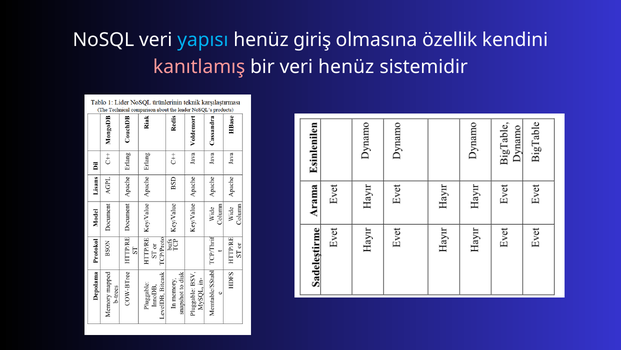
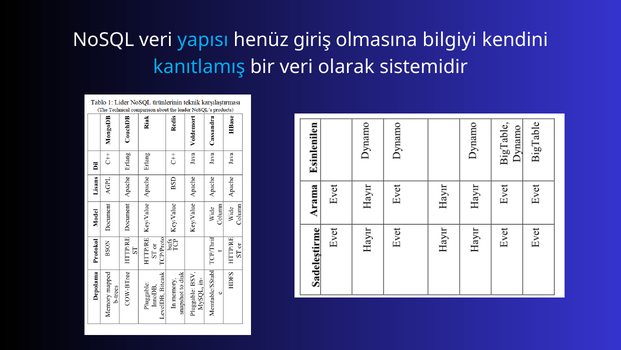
özellik: özellik -> bilgiyi
kanıtlamış colour: pink -> light blue
veri henüz: henüz -> olarak
